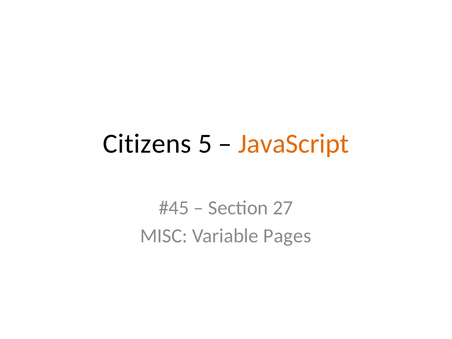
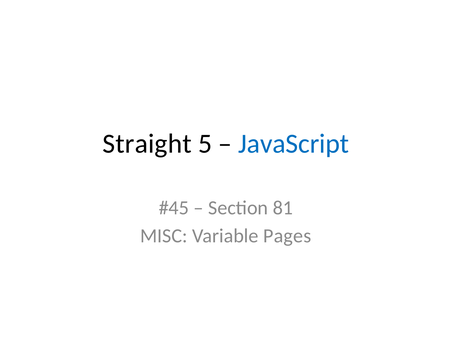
Citizens: Citizens -> Straight
JavaScript colour: orange -> blue
27: 27 -> 81
